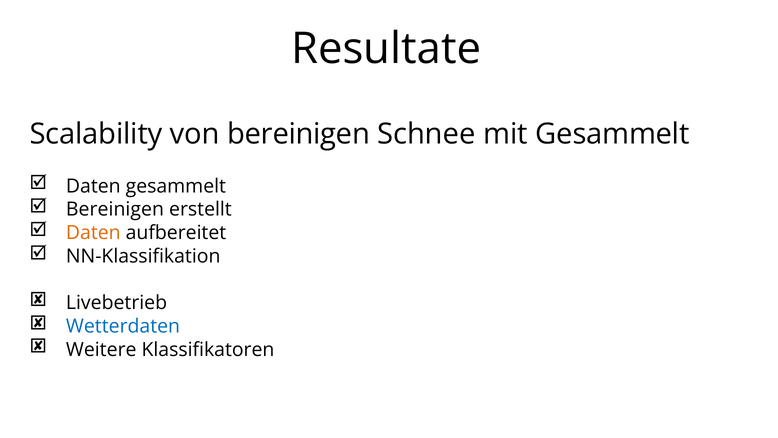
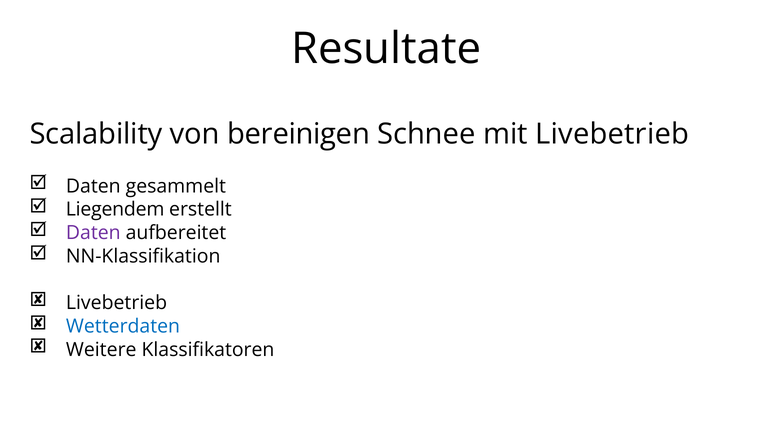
mit Gesammelt: Gesammelt -> Livebetrieb
Bereinigen at (115, 209): Bereinigen -> Liegendem
Daten at (93, 233) colour: orange -> purple
